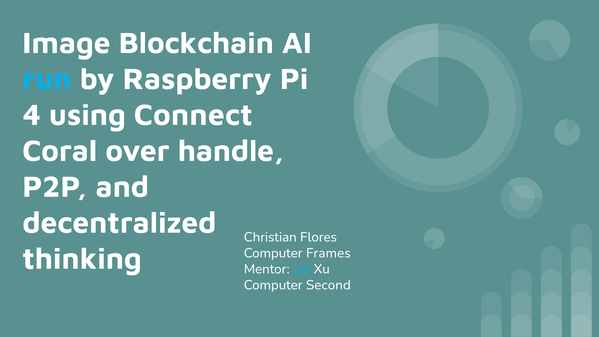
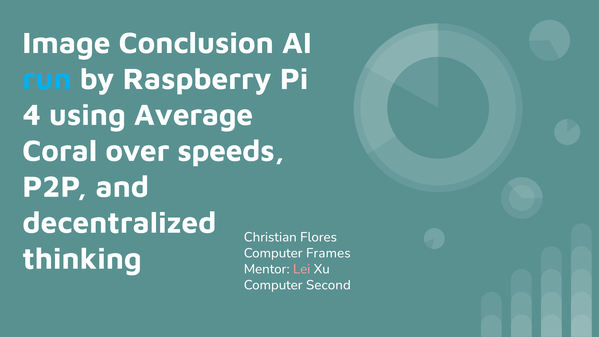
Blockchain: Blockchain -> Conclusion
Connect: Connect -> Average
handle: handle -> speeds
Lei colour: light blue -> pink
